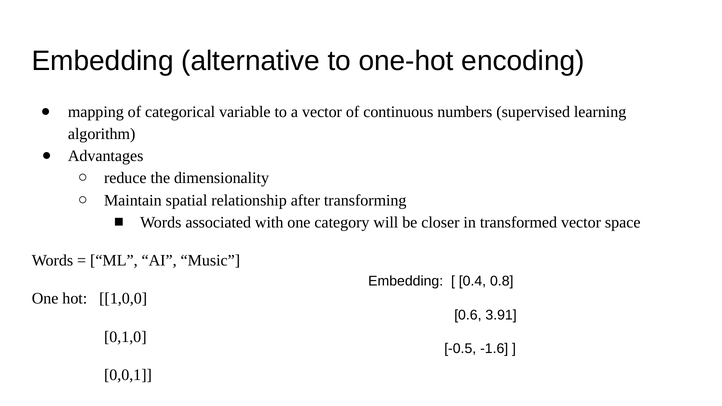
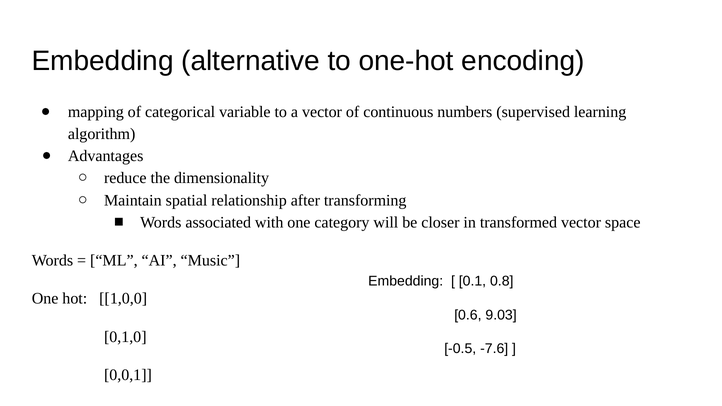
0.4: 0.4 -> 0.1
3.91: 3.91 -> 9.03
-1.6: -1.6 -> -7.6
